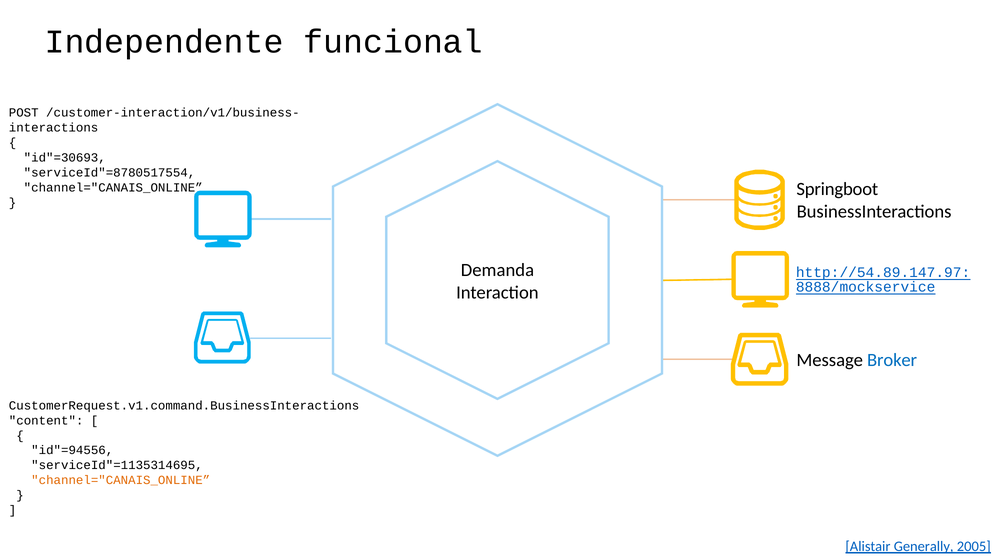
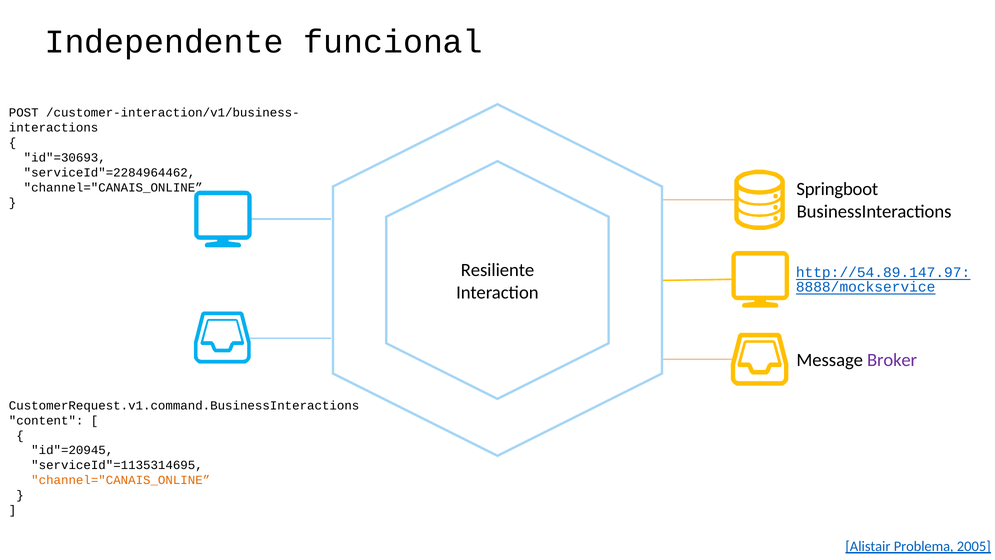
serviceId"=8780517554: serviceId"=8780517554 -> serviceId"=2284964462
Demanda: Demanda -> Resiliente
Broker colour: blue -> purple
id"=94556: id"=94556 -> id"=20945
Generally: Generally -> Problema
